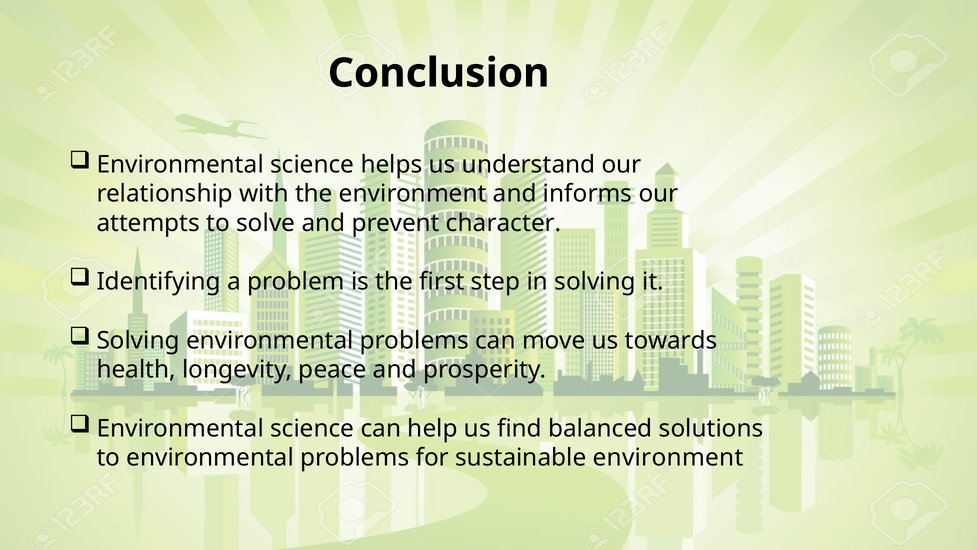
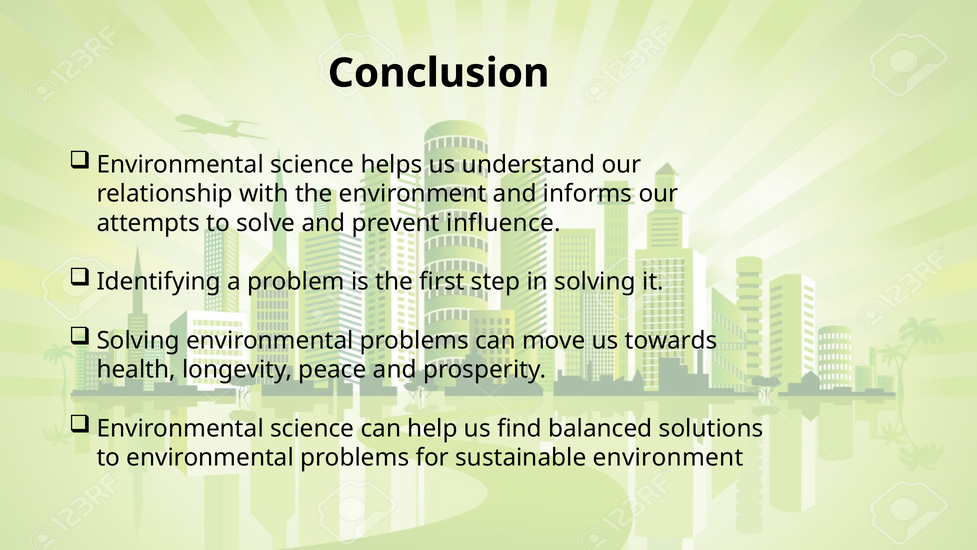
character: character -> influence
